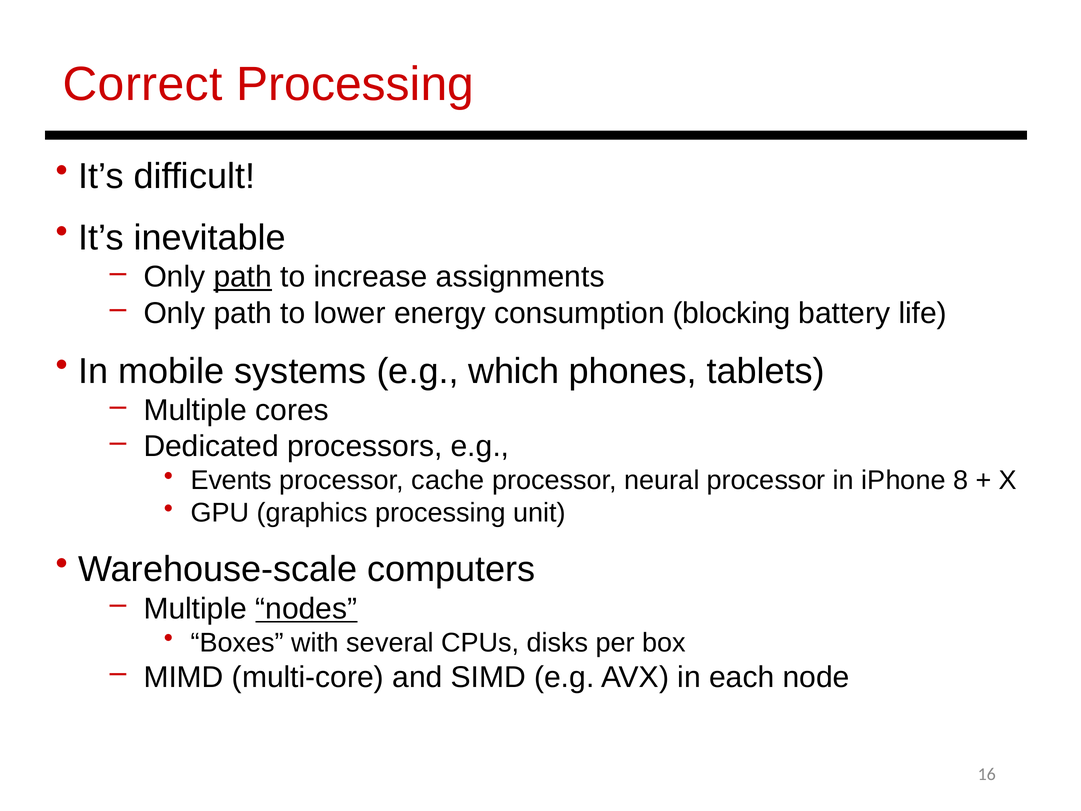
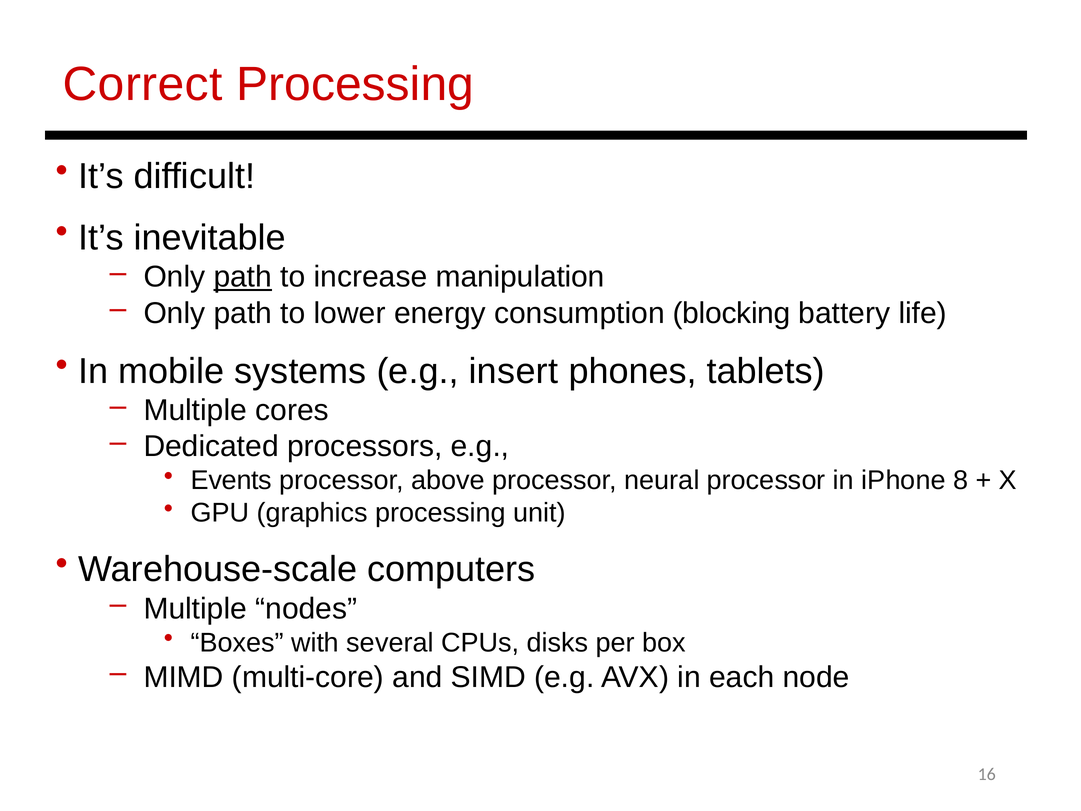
assignments: assignments -> manipulation
which: which -> insert
cache: cache -> above
nodes underline: present -> none
